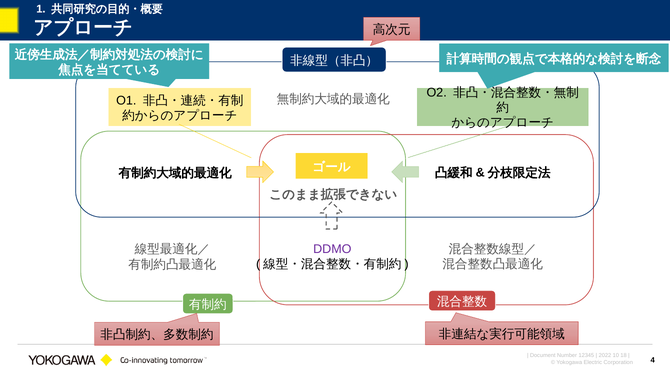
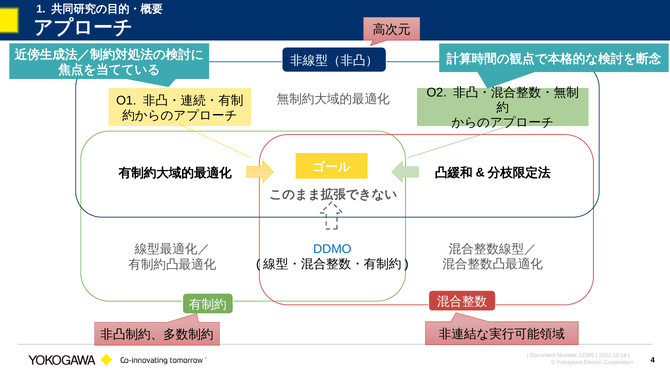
DDMO colour: purple -> blue
